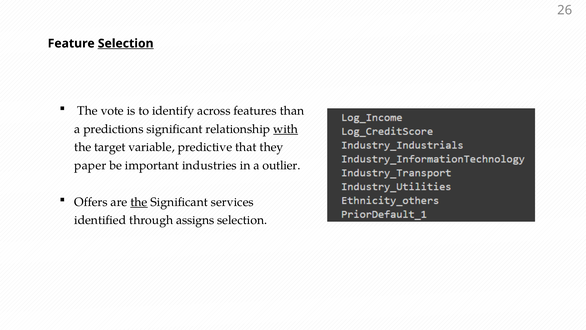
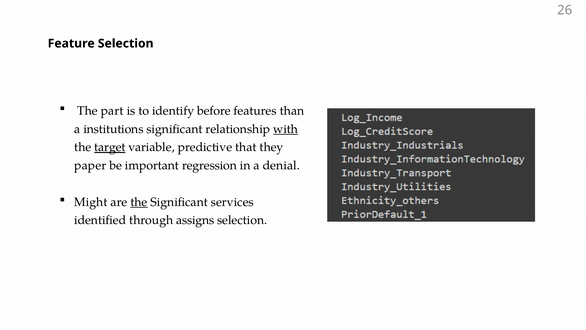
Selection at (126, 43) underline: present -> none
vote: vote -> part
across: across -> before
predictions: predictions -> institutions
target underline: none -> present
industries: industries -> regression
outlier: outlier -> denial
Offers: Offers -> Might
